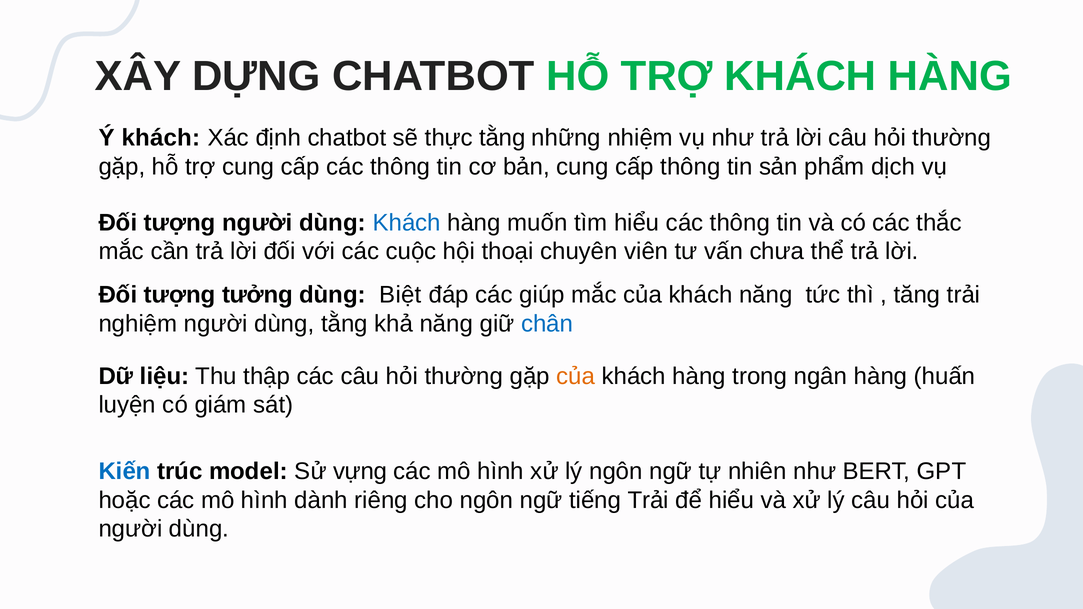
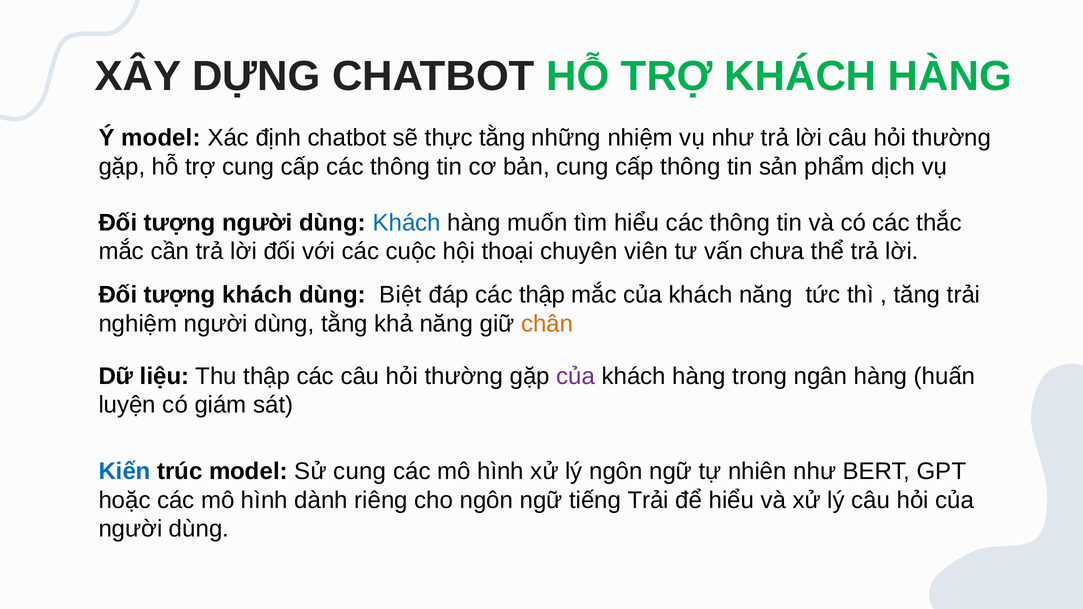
Ý khách: khách -> model
tượng tưởng: tưởng -> khách
các giúp: giúp -> thập
chân colour: blue -> orange
của at (576, 376) colour: orange -> purple
Sử vựng: vựng -> cung
